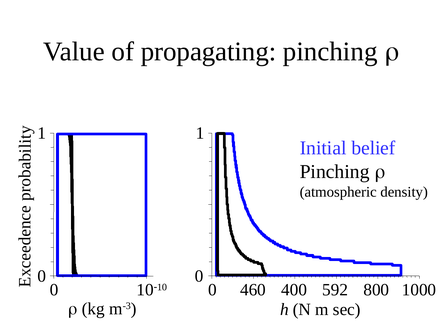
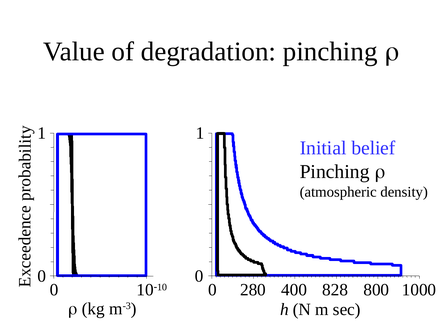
propagating: propagating -> degradation
460: 460 -> 280
592: 592 -> 828
